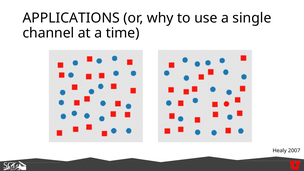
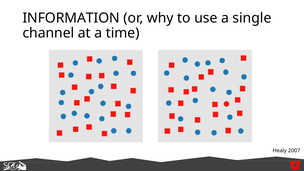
APPLICATIONS: APPLICATIONS -> INFORMATION
